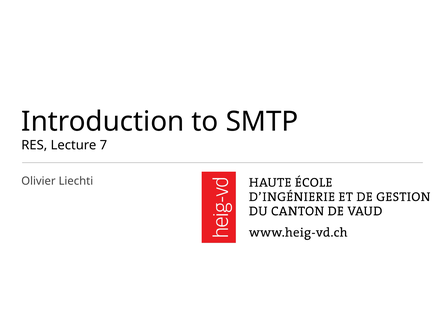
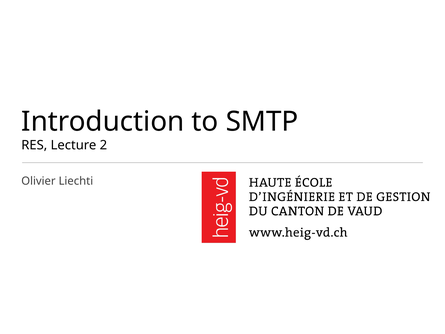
7: 7 -> 2
